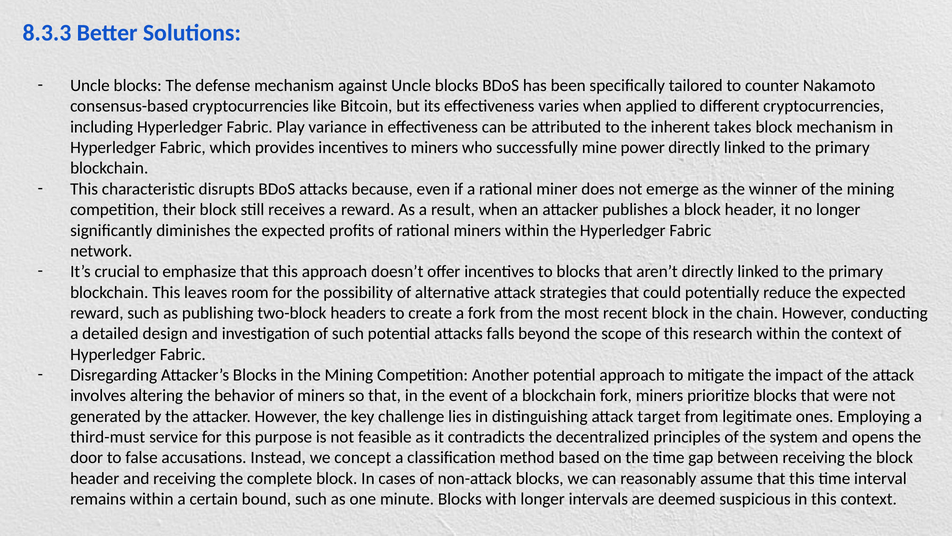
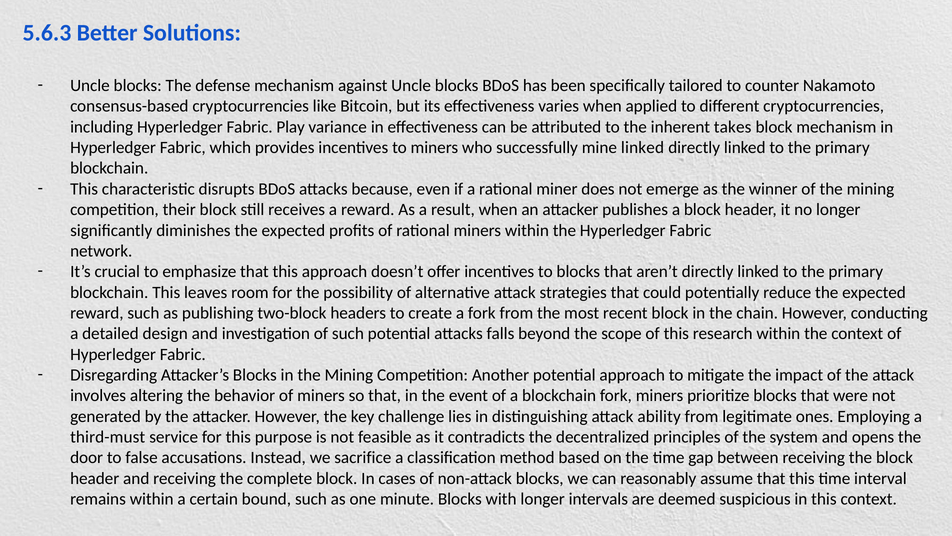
8.3.3: 8.3.3 -> 5.6.3
mine power: power -> linked
target: target -> ability
concept: concept -> sacrifice
